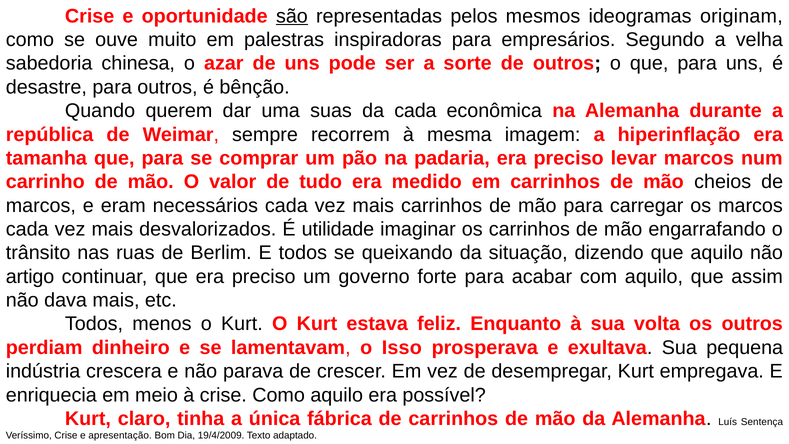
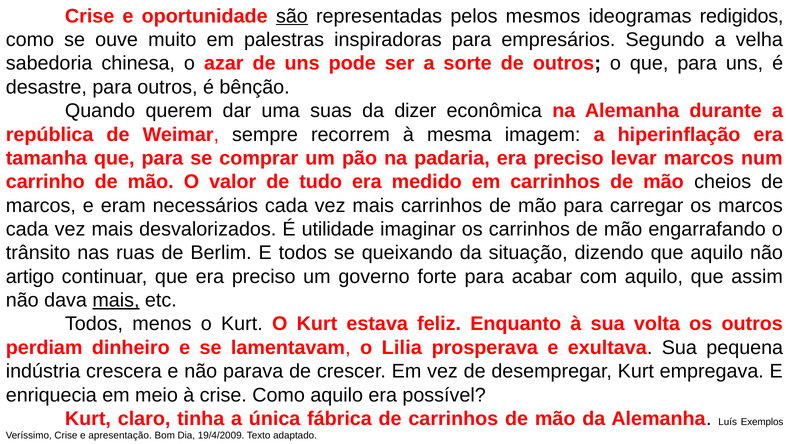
originam: originam -> redigidos
da cada: cada -> dizer
mais at (116, 300) underline: none -> present
Isso: Isso -> Lilia
Sentença: Sentença -> Exemplos
